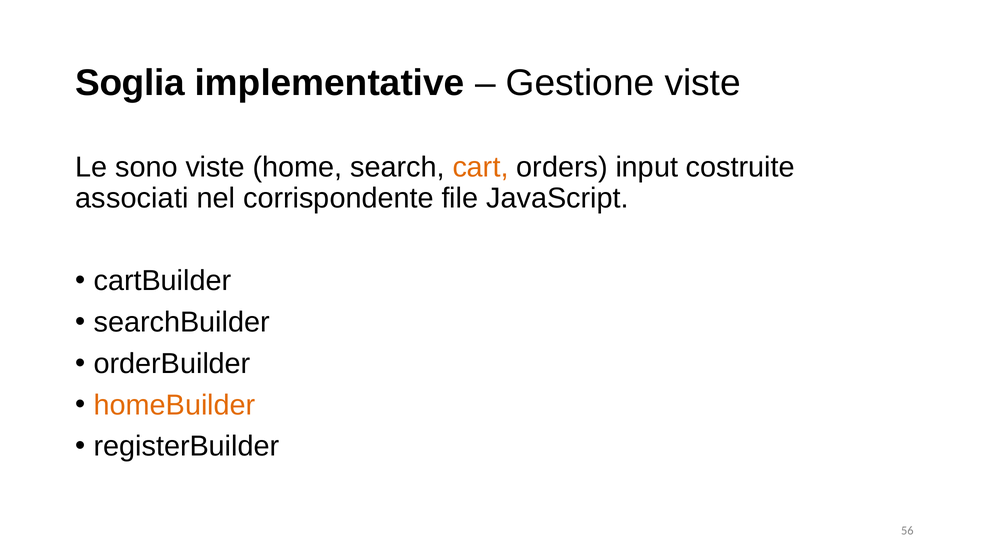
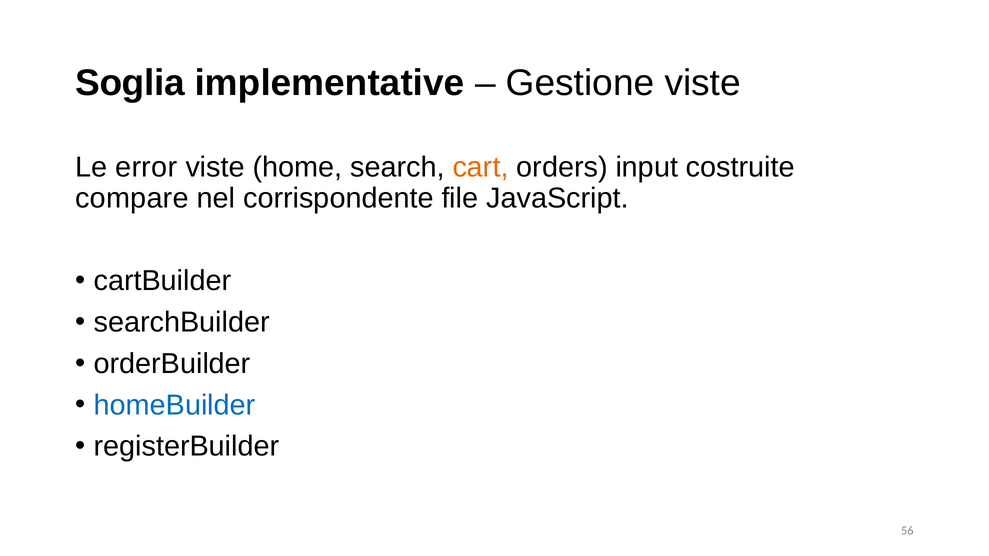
sono: sono -> error
associati: associati -> compare
homeBuilder colour: orange -> blue
